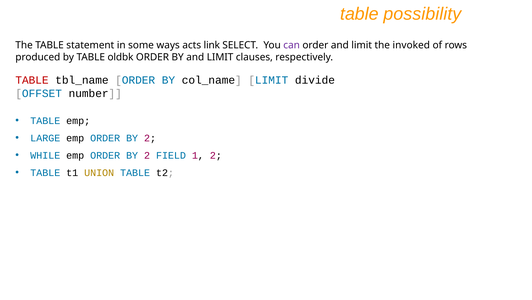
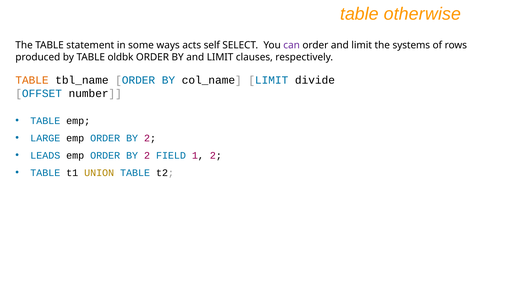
possibility: possibility -> otherwise
link: link -> self
invoked: invoked -> systems
TABLE at (32, 80) colour: red -> orange
WHILE: WHILE -> LEADS
